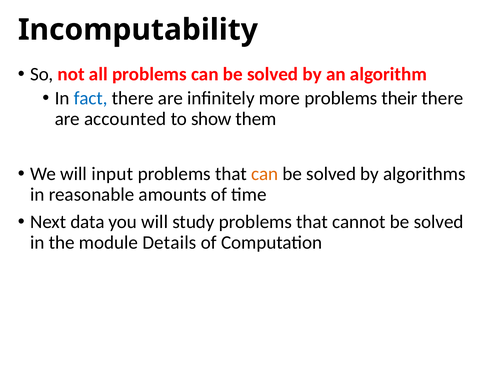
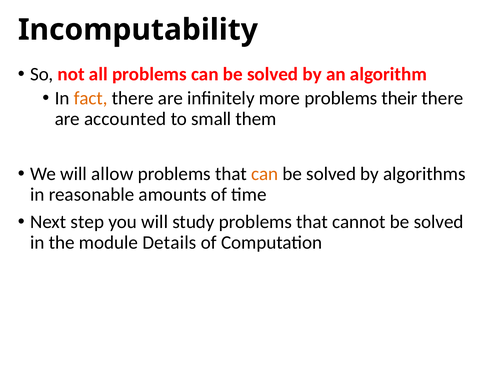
fact colour: blue -> orange
show: show -> small
input: input -> allow
data: data -> step
